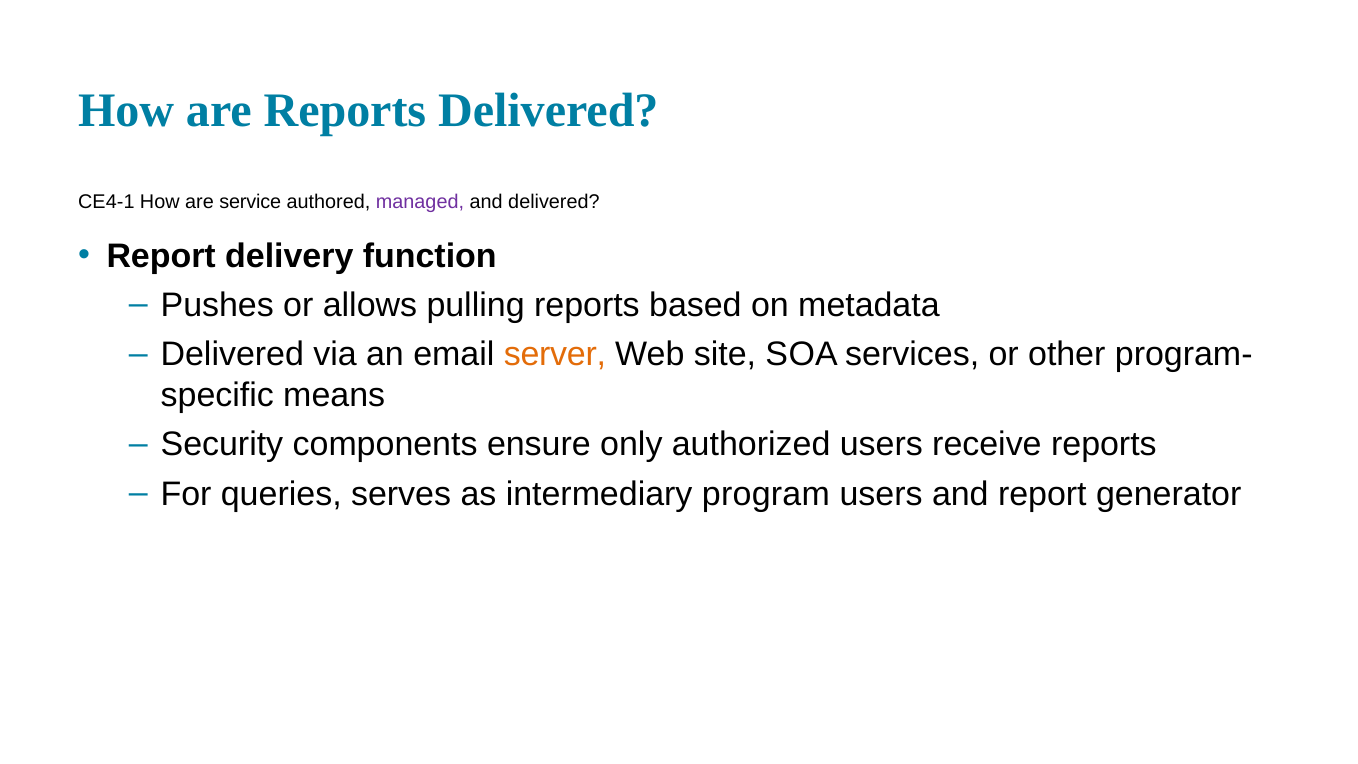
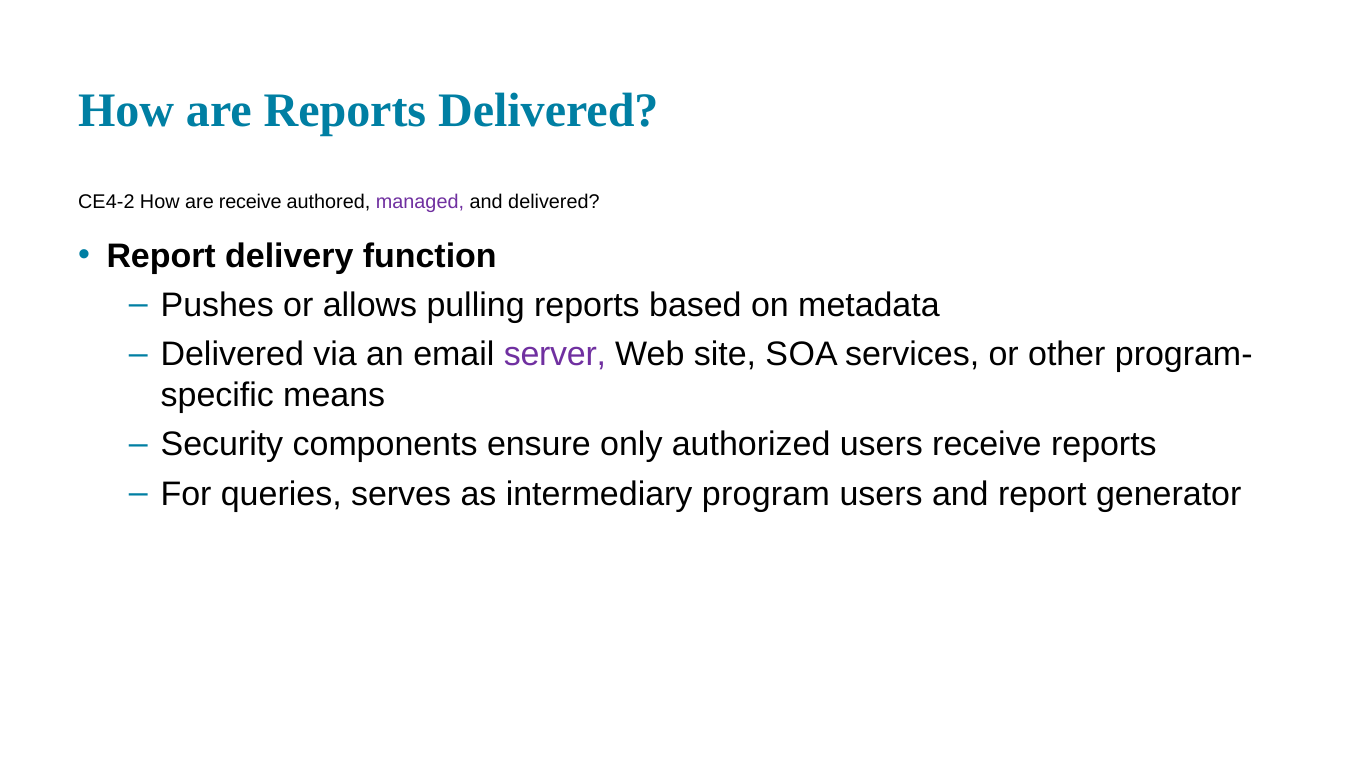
4-1: 4-1 -> 4-2
are service: service -> receive
server colour: orange -> purple
